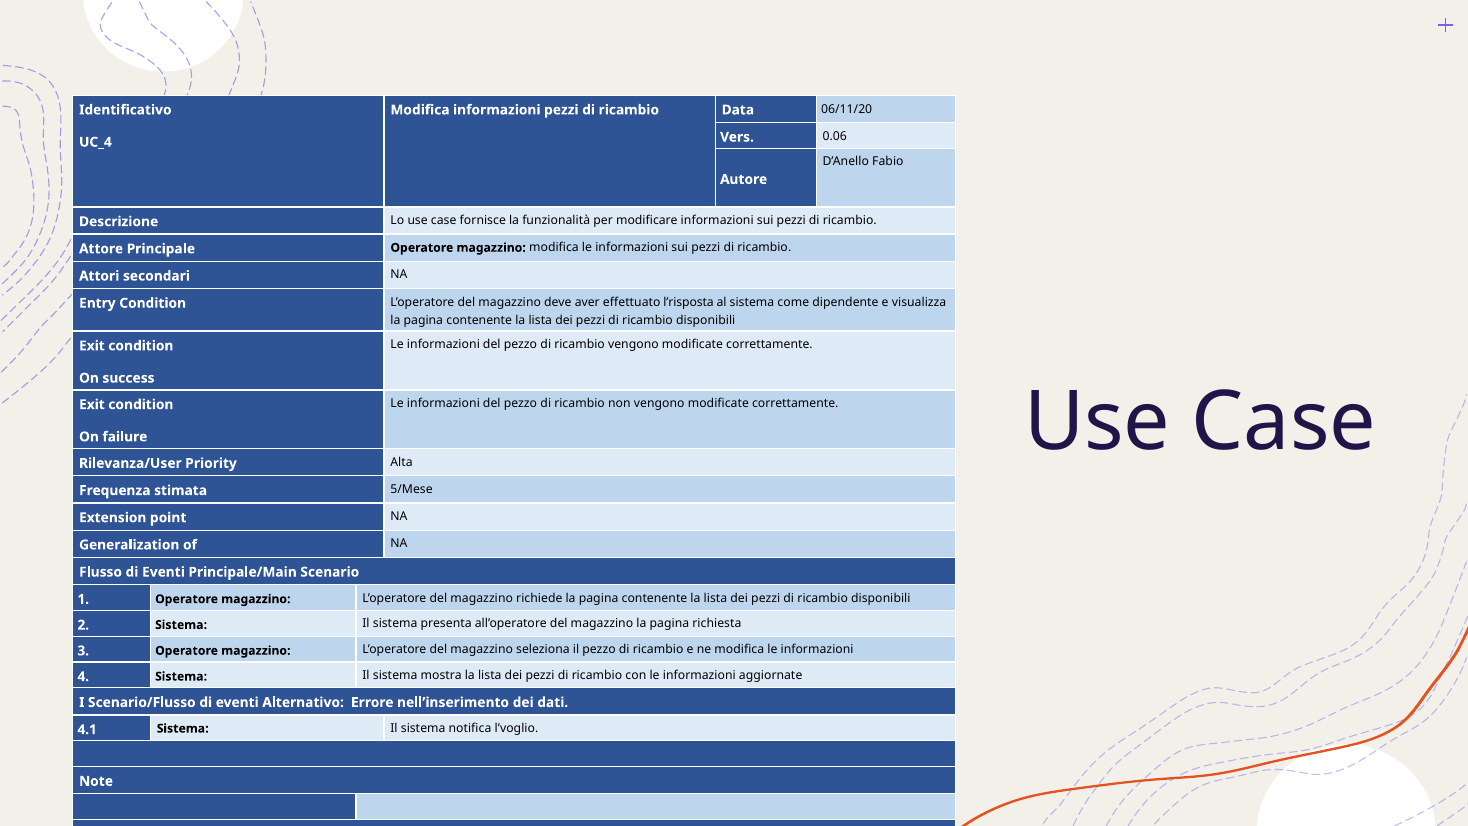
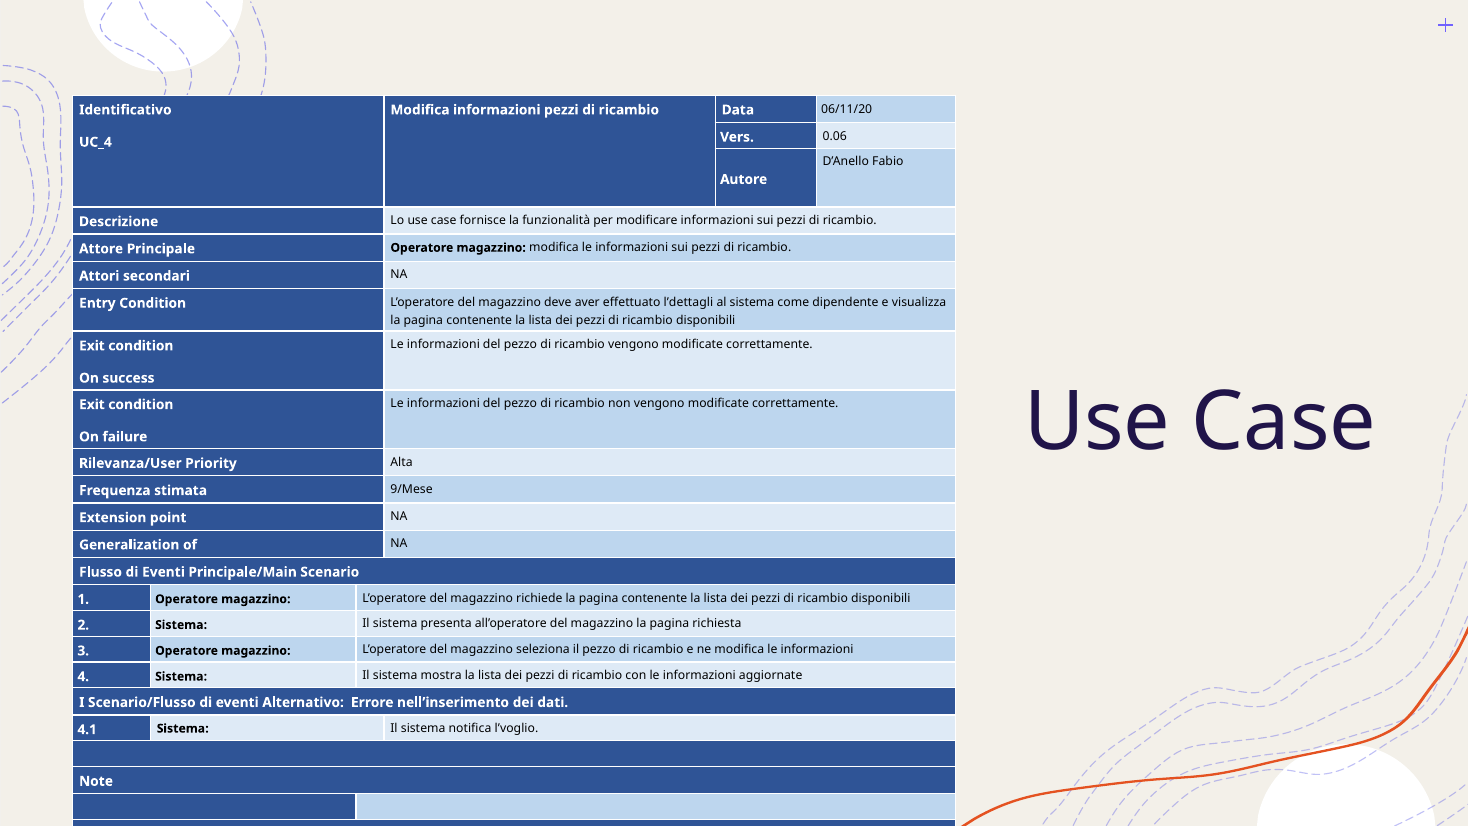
l’risposta: l’risposta -> l’dettagli
5/Mese: 5/Mese -> 9/Mese
